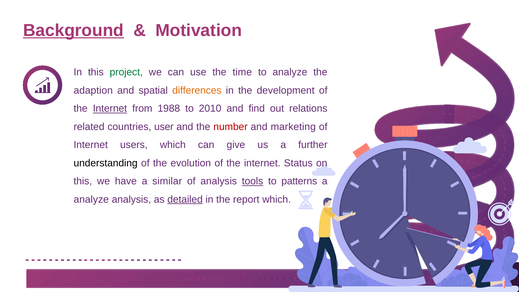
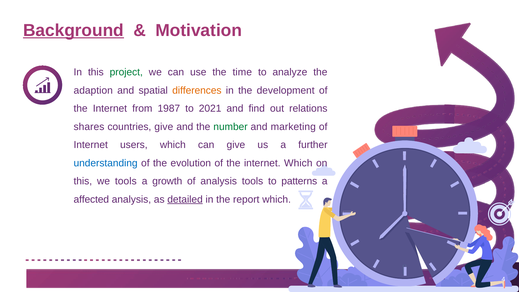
Internet at (110, 109) underline: present -> none
1988: 1988 -> 1987
2010: 2010 -> 2021
related: related -> shares
countries user: user -> give
number colour: red -> green
understanding colour: black -> blue
internet Status: Status -> Which
we have: have -> tools
similar: similar -> growth
tools at (253, 181) underline: present -> none
analyze at (91, 199): analyze -> affected
